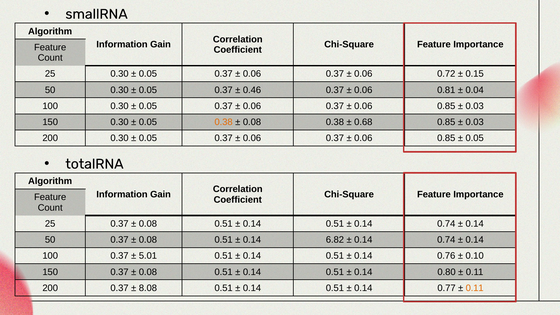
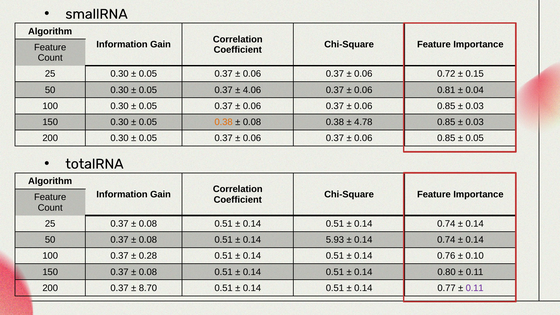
0.46: 0.46 -> 4.06
0.68: 0.68 -> 4.78
6.82: 6.82 -> 5.93
5.01: 5.01 -> 0.28
8.08: 8.08 -> 8.70
0.11 at (475, 288) colour: orange -> purple
